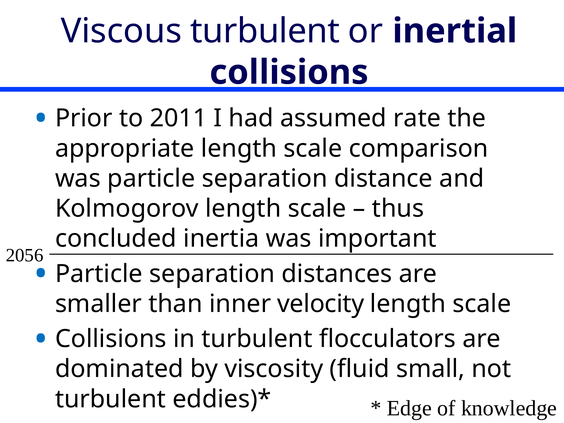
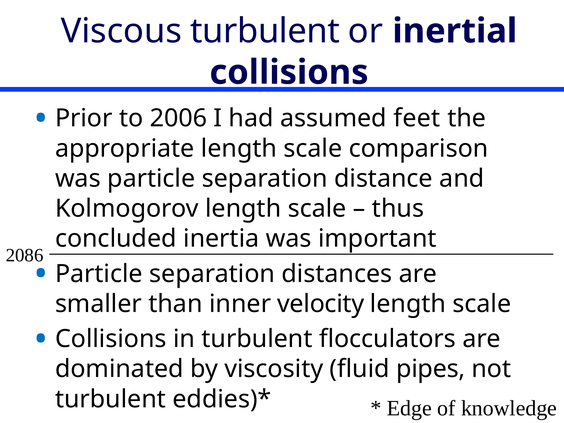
2011: 2011 -> 2006
rate: rate -> feet
2056: 2056 -> 2086
small: small -> pipes
